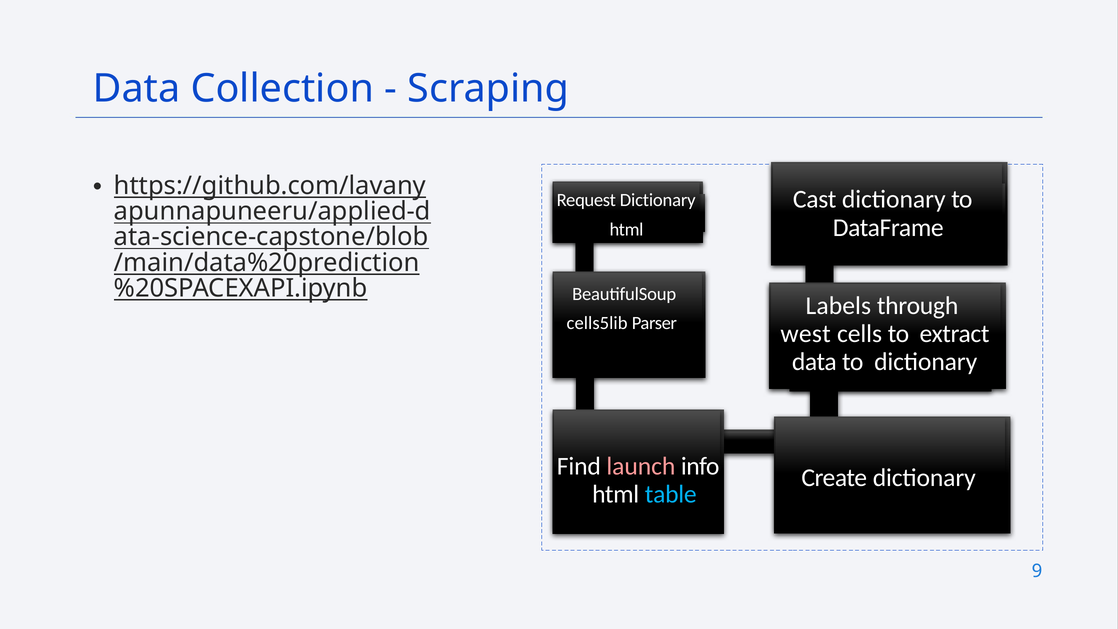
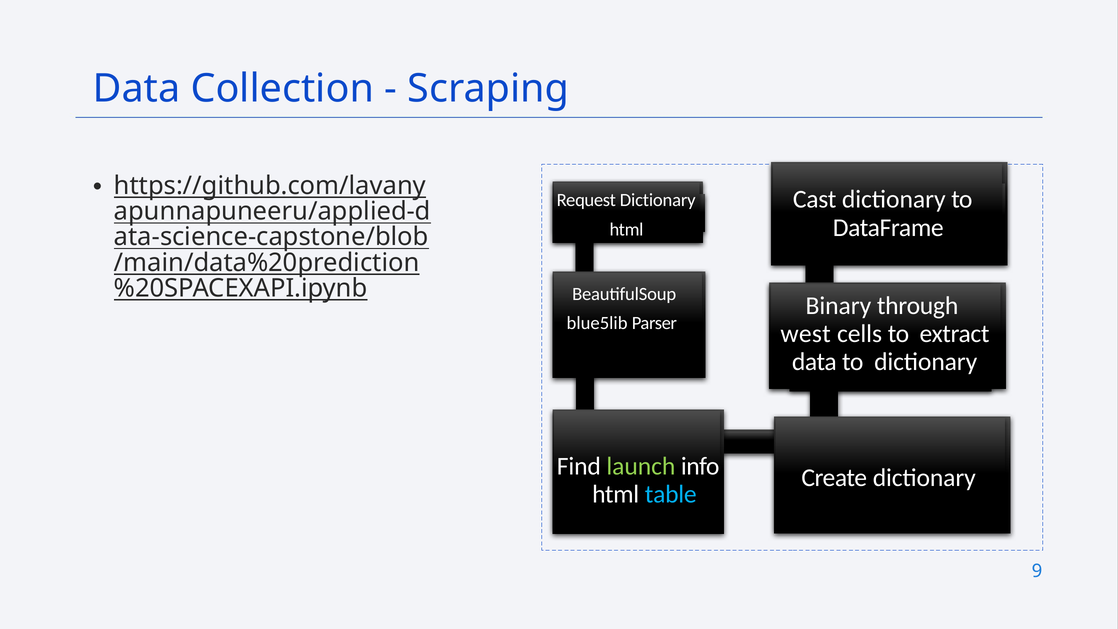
Labels: Labels -> Binary
cells5lib: cells5lib -> blue5lib
launch colour: pink -> light green
